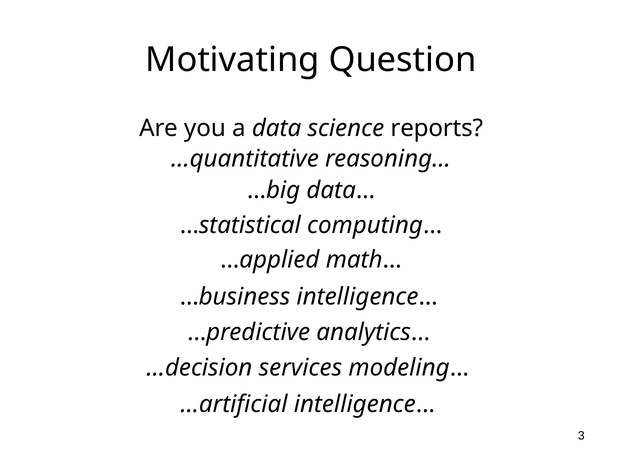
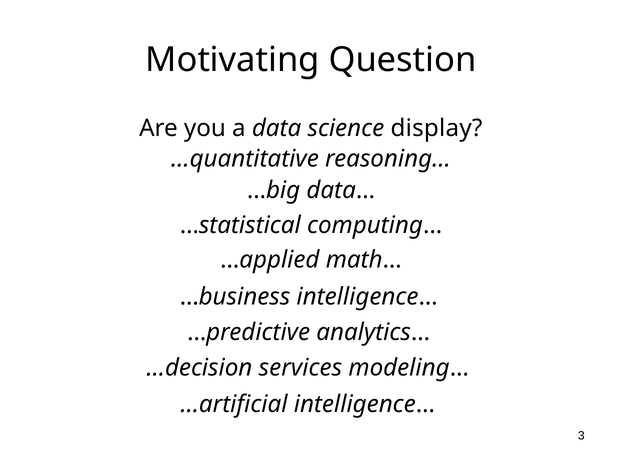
reports: reports -> display
